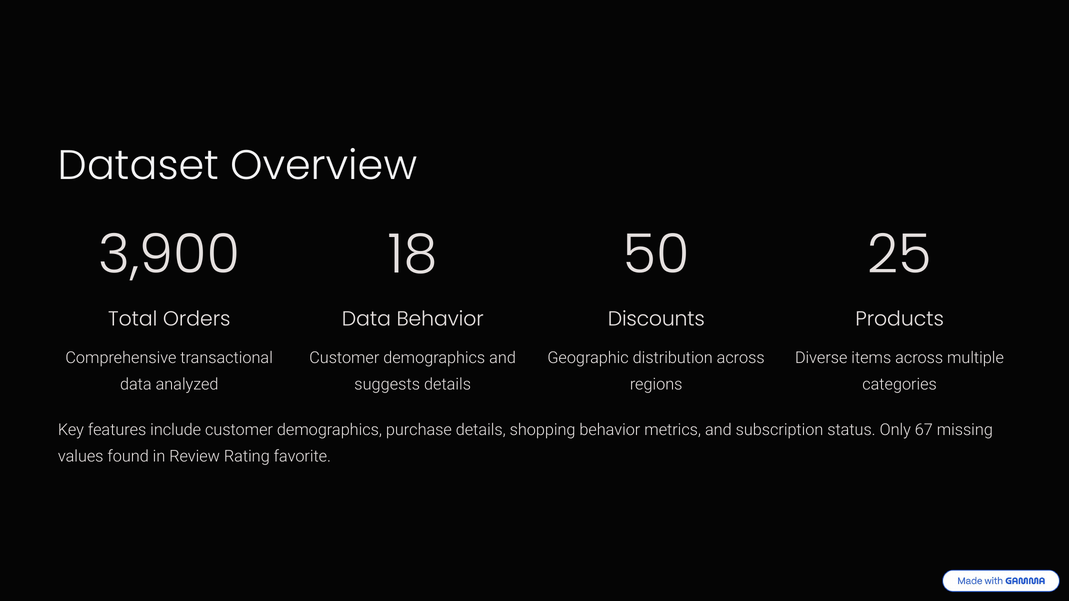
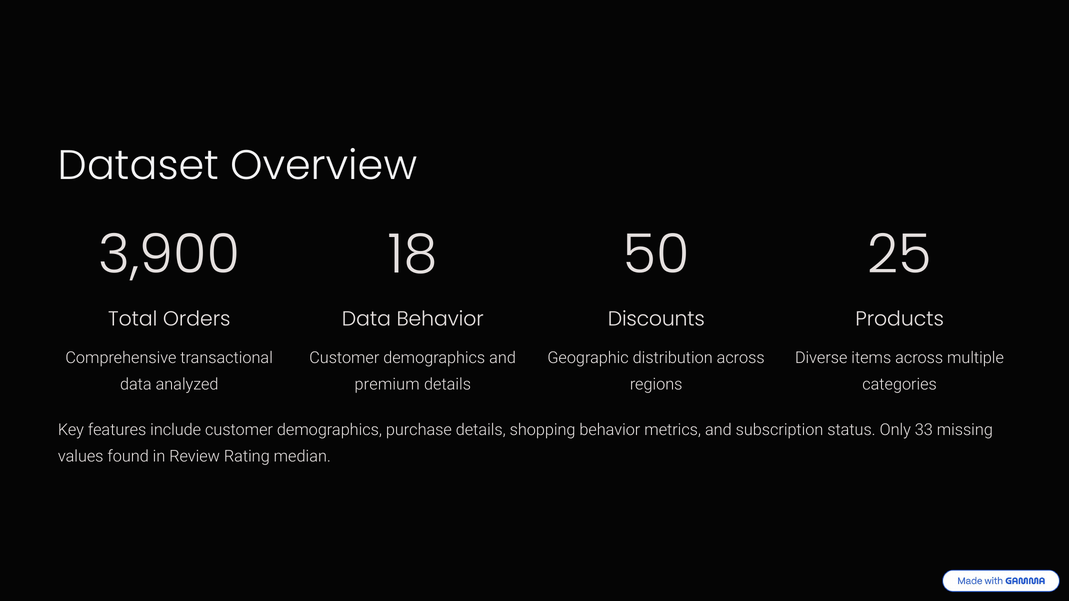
suggests: suggests -> premium
67: 67 -> 33
favorite: favorite -> median
